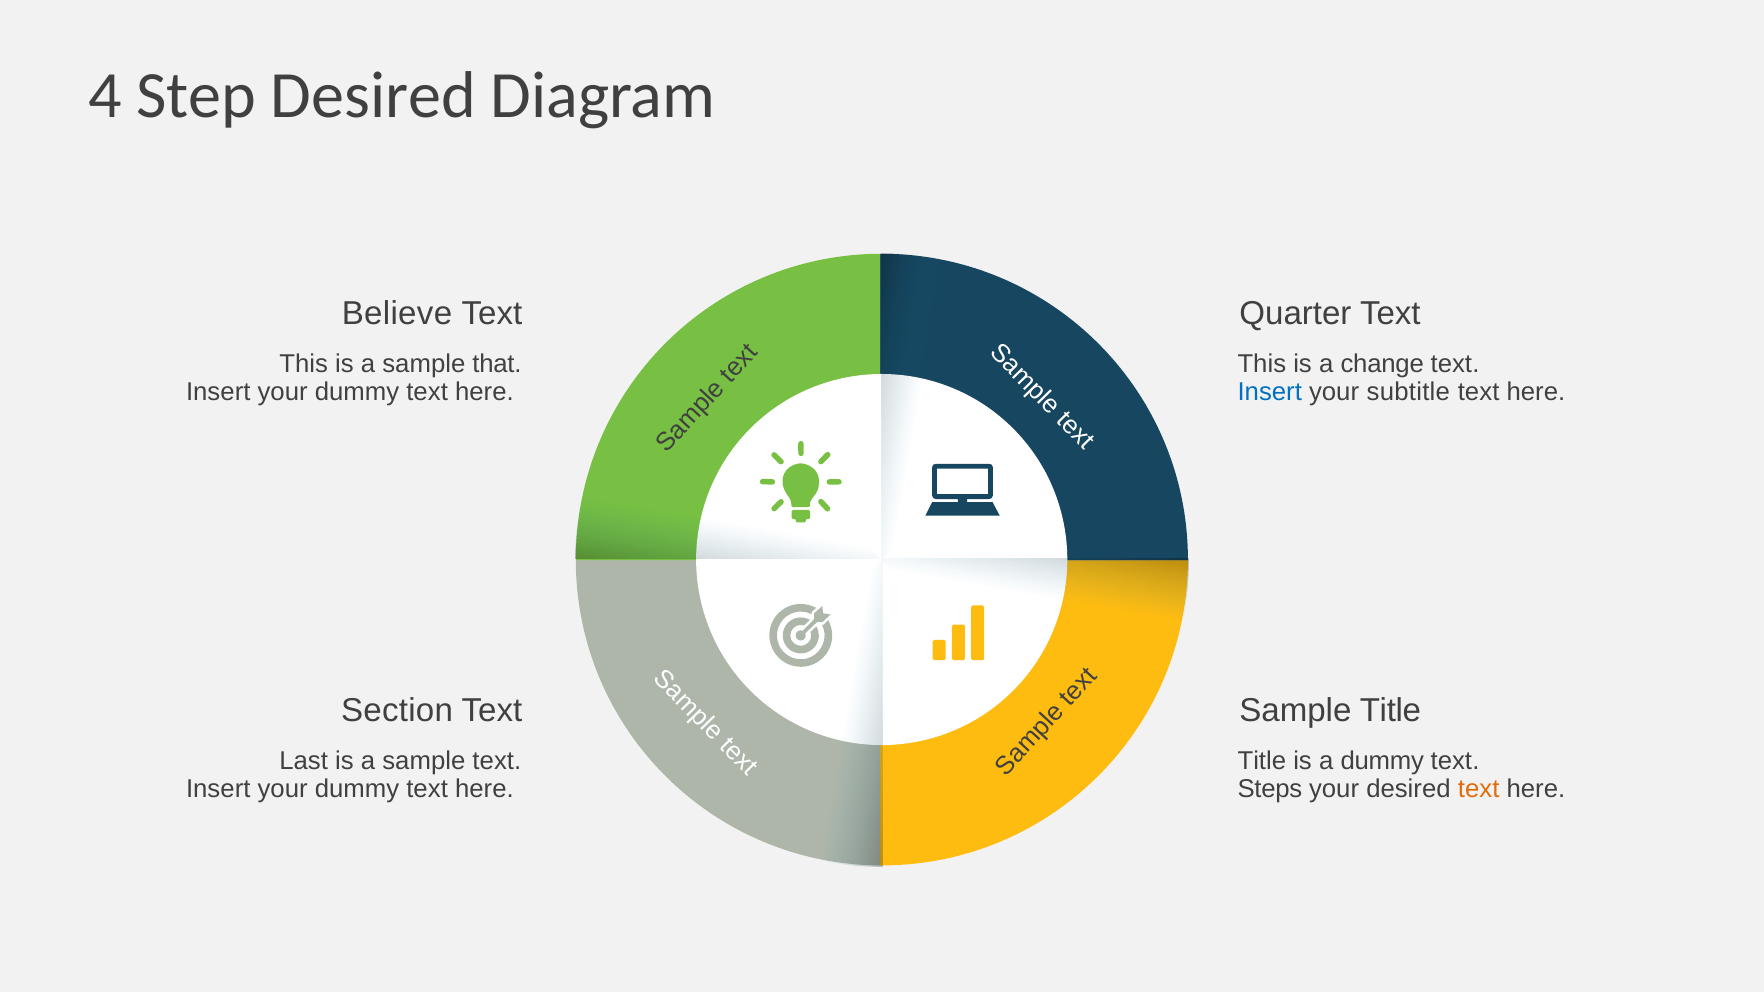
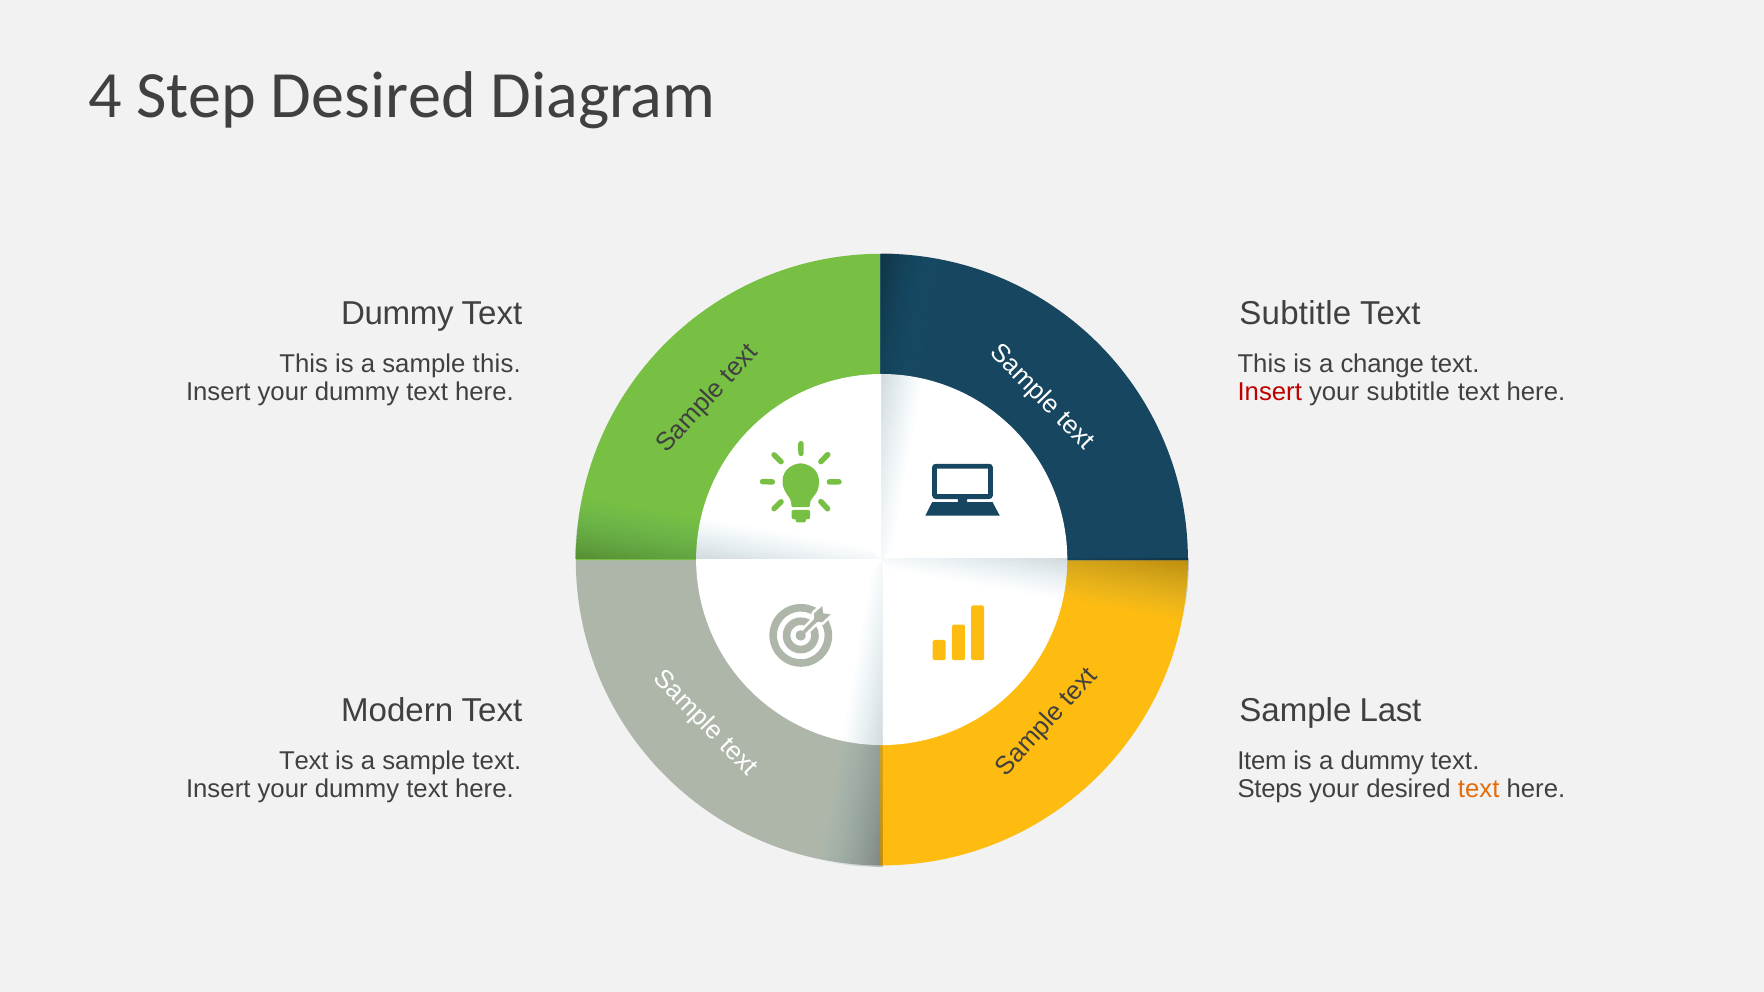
Believe at (397, 314): Believe -> Dummy
Quarter at (1295, 314): Quarter -> Subtitle
sample that: that -> this
Insert at (1270, 392) colour: blue -> red
Section: Section -> Modern
Sample Title: Title -> Last
Last at (304, 761): Last -> Text
Title at (1262, 761): Title -> Item
